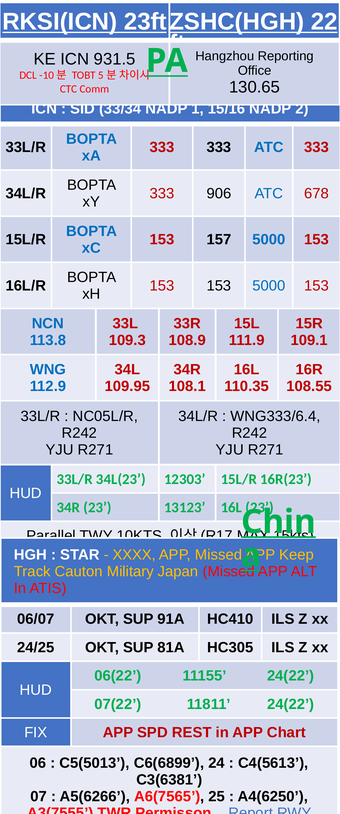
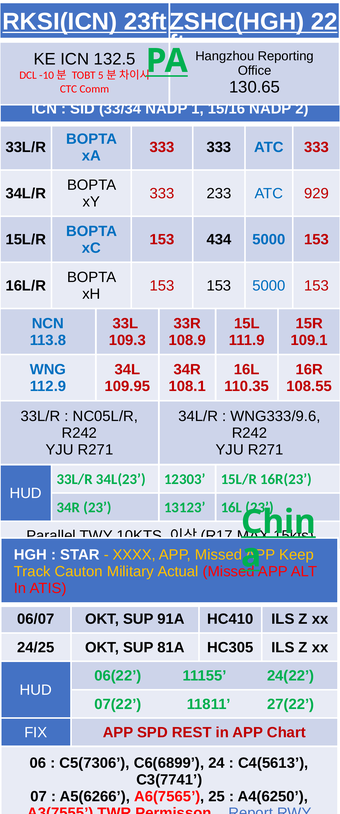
931.5: 931.5 -> 132.5
906: 906 -> 233
678: 678 -> 929
157: 157 -> 434
WNG333/6.4: WNG333/6.4 -> WNG333/9.6
Japan: Japan -> Actual
11811 24(22: 24(22 -> 27(22
C5(5013: C5(5013 -> C5(7306
C3(6381: C3(6381 -> C3(7741
